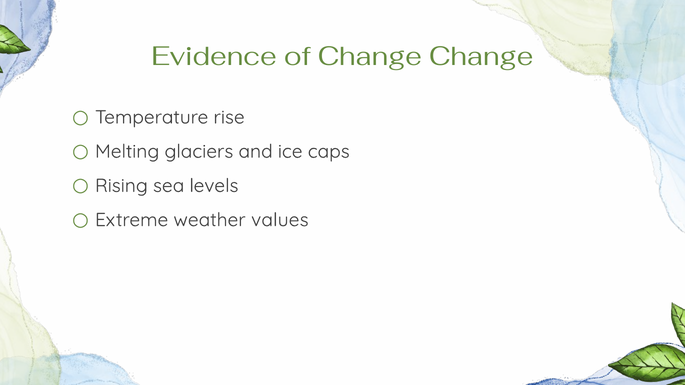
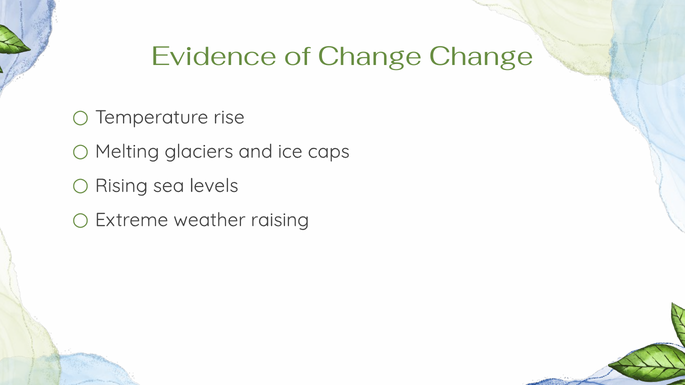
values: values -> raising
